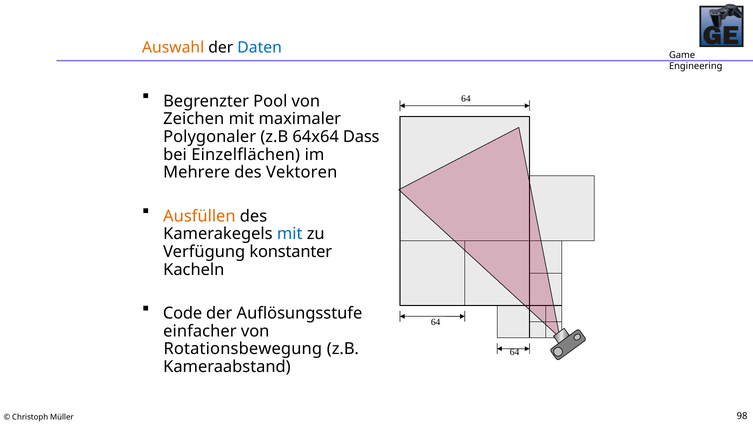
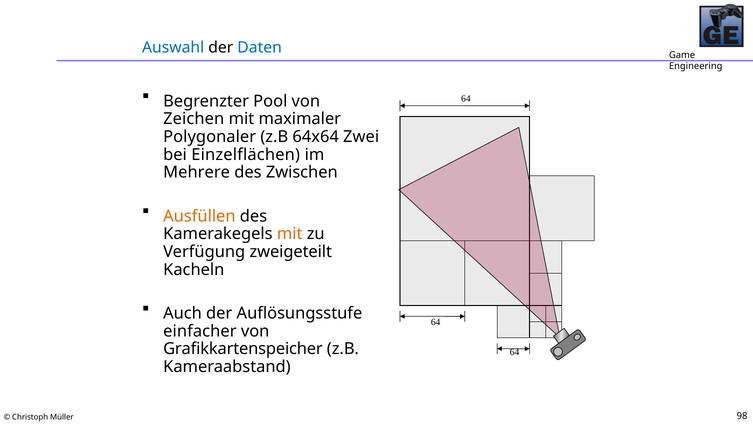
Auswahl colour: orange -> blue
Dass: Dass -> Zwei
Vektoren: Vektoren -> Zwischen
mit at (290, 234) colour: blue -> orange
konstanter: konstanter -> zweigeteilt
Code: Code -> Auch
Rotationsbewegung: Rotationsbewegung -> Grafikkartenspeicher
